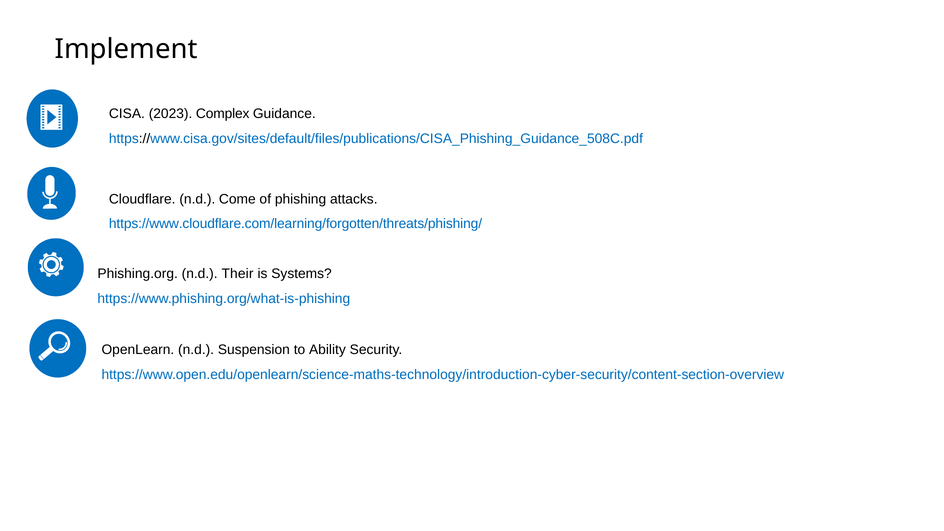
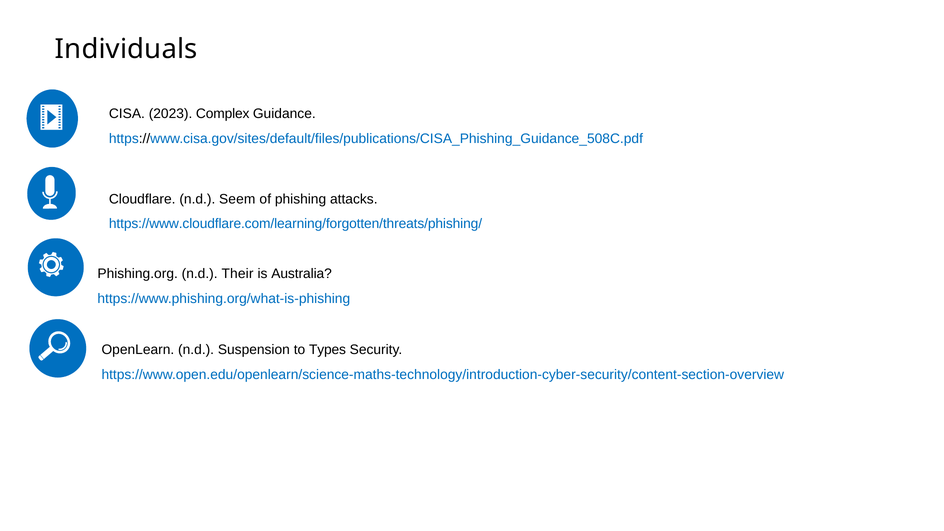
Implement: Implement -> Individuals
Come: Come -> Seem
Systems: Systems -> Australia
Ability: Ability -> Types
